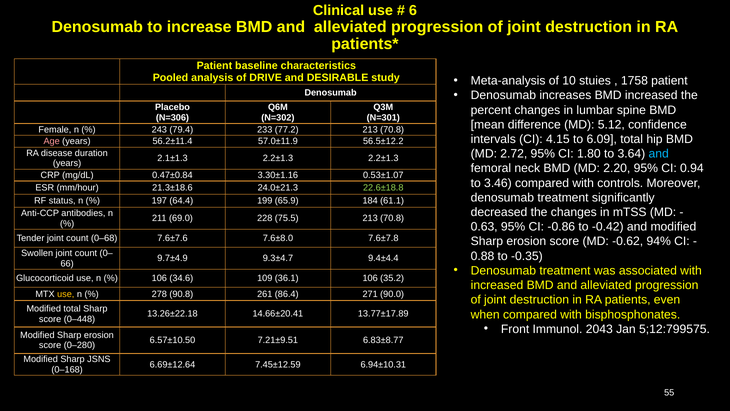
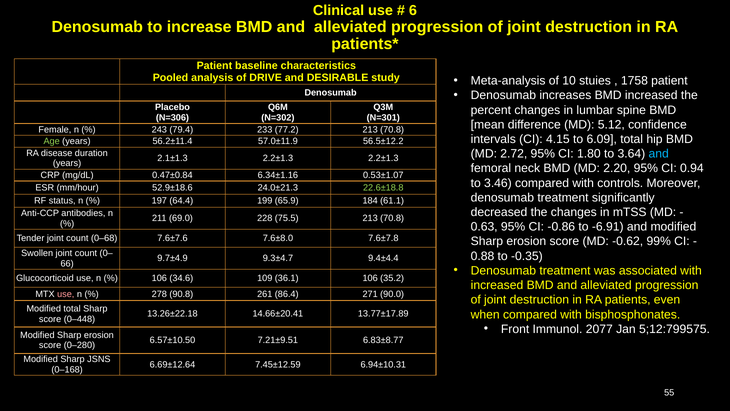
Age colour: pink -> light green
3.30±1.16: 3.30±1.16 -> 6.34±1.16
21.3±18.6: 21.3±18.6 -> 52.9±18.6
-0.42: -0.42 -> -6.91
94%: 94% -> 99%
use at (66, 294) colour: yellow -> pink
2043: 2043 -> 2077
